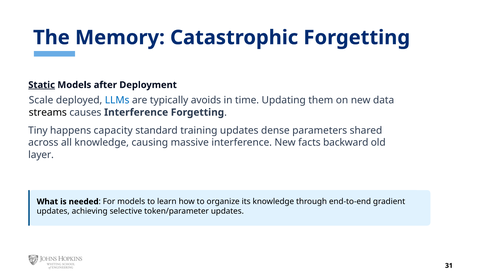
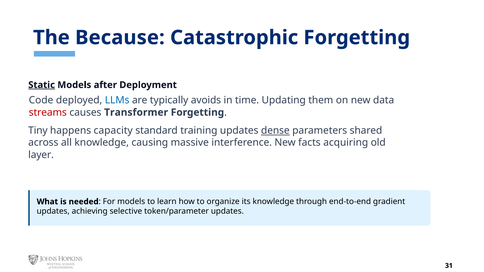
Memory: Memory -> Because
Scale: Scale -> Code
streams colour: black -> red
causes Interference: Interference -> Transformer
dense underline: none -> present
backward: backward -> acquiring
